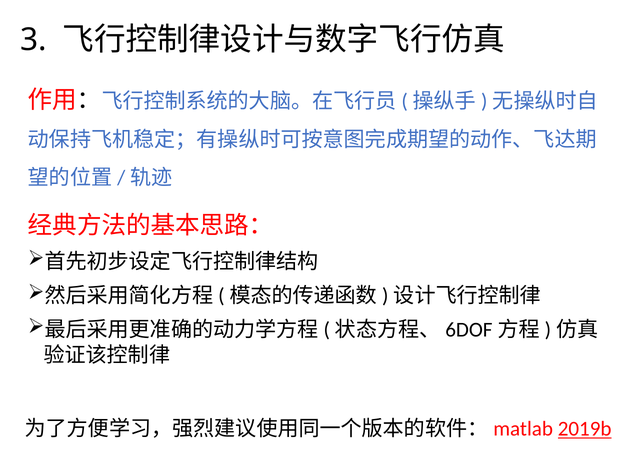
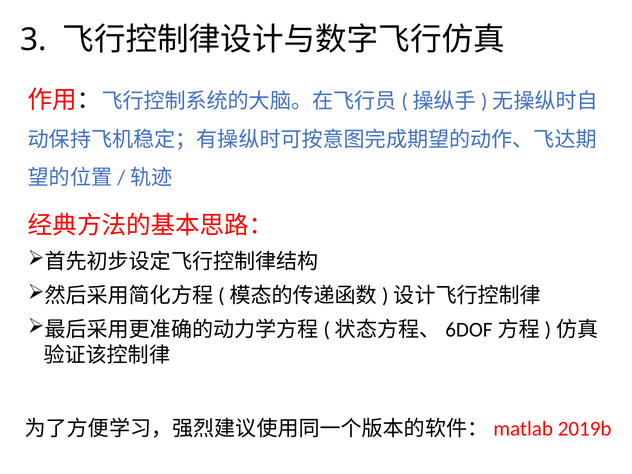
2019b underline: present -> none
